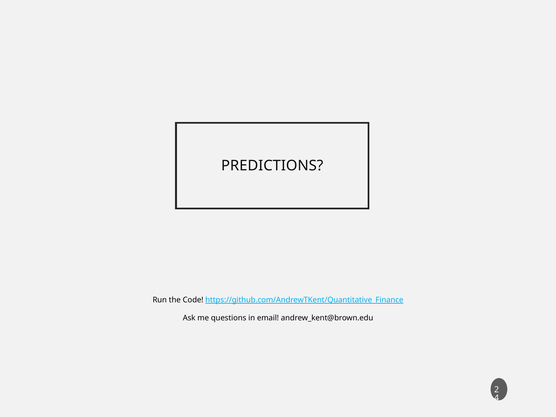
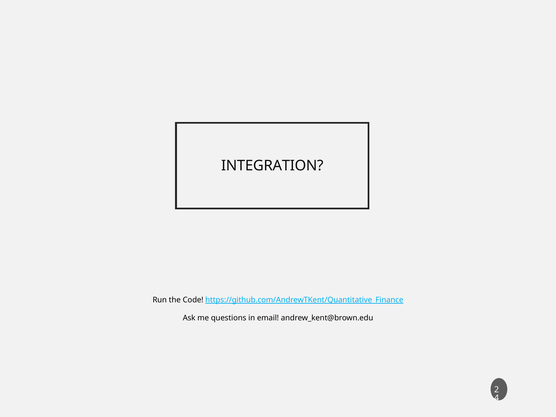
PREDICTIONS: PREDICTIONS -> INTEGRATION
